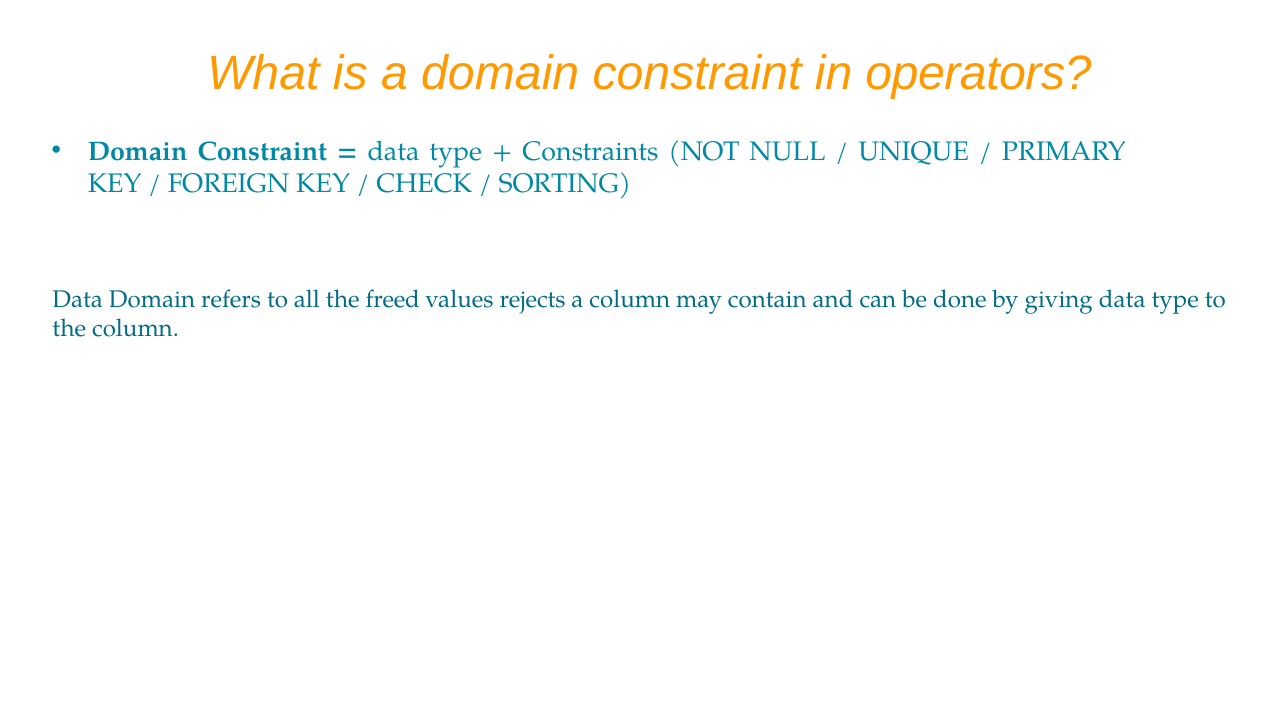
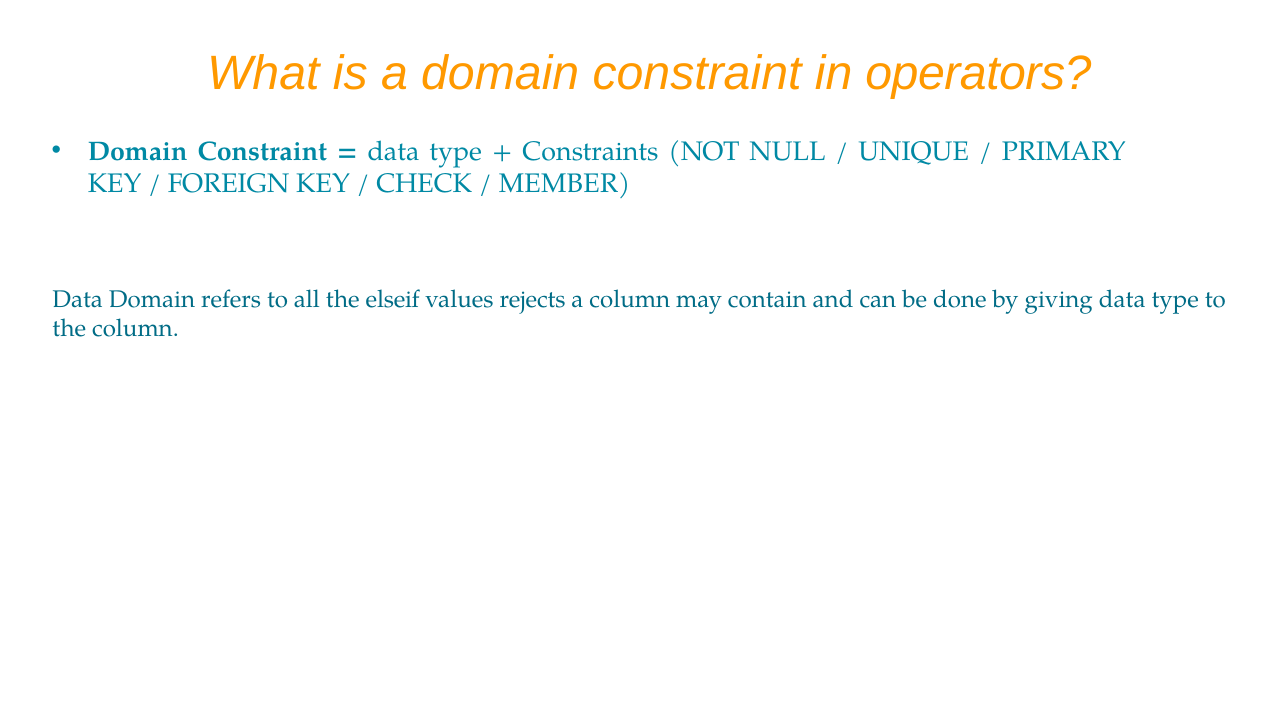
SORTING: SORTING -> MEMBER
freed: freed -> elseif
